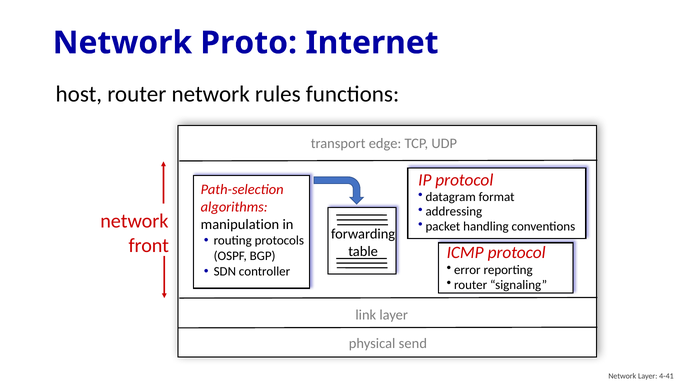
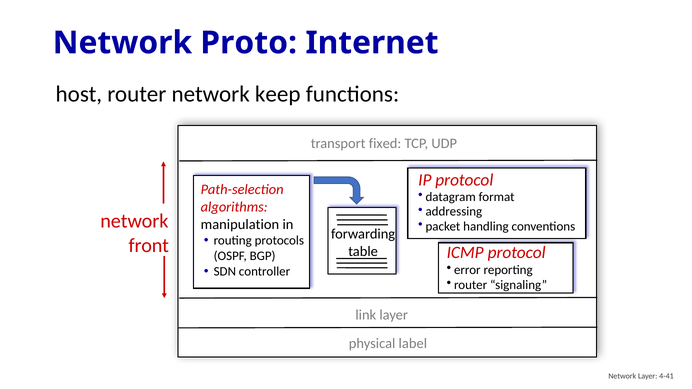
rules: rules -> keep
edge: edge -> fixed
send: send -> label
